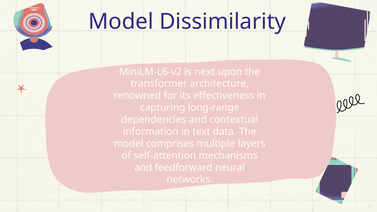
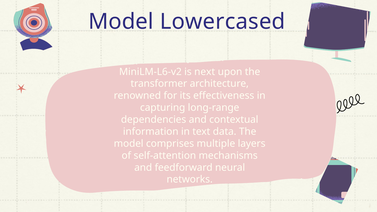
Dissimilarity: Dissimilarity -> Lowercased
